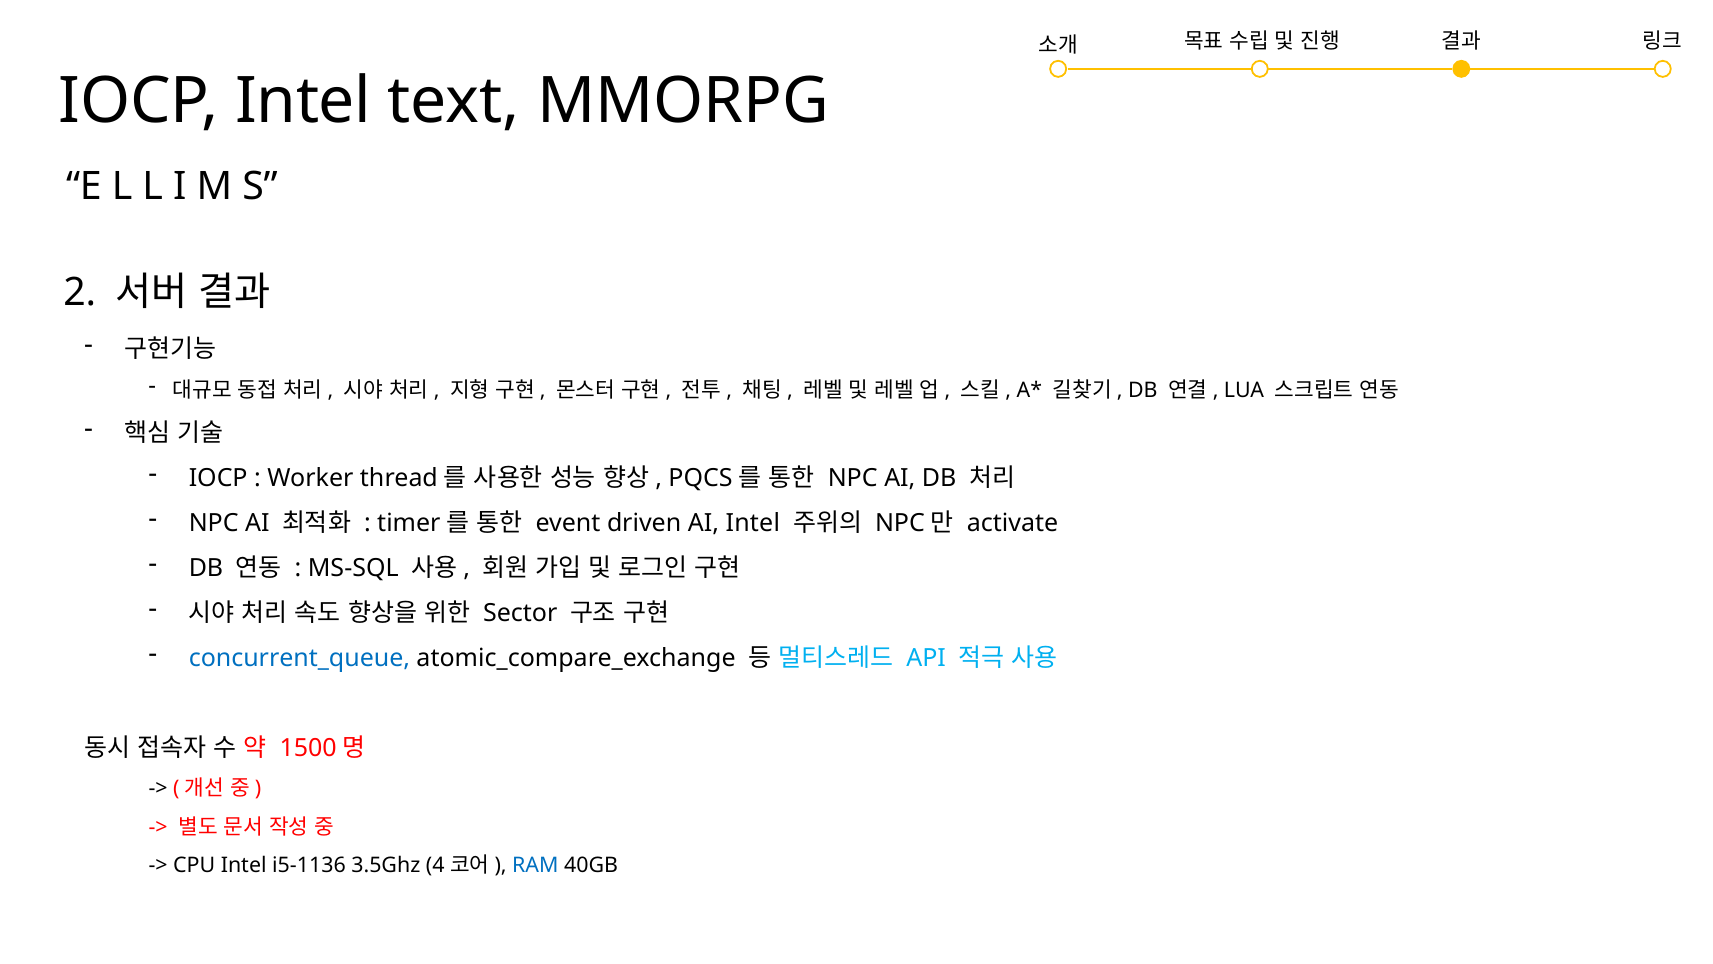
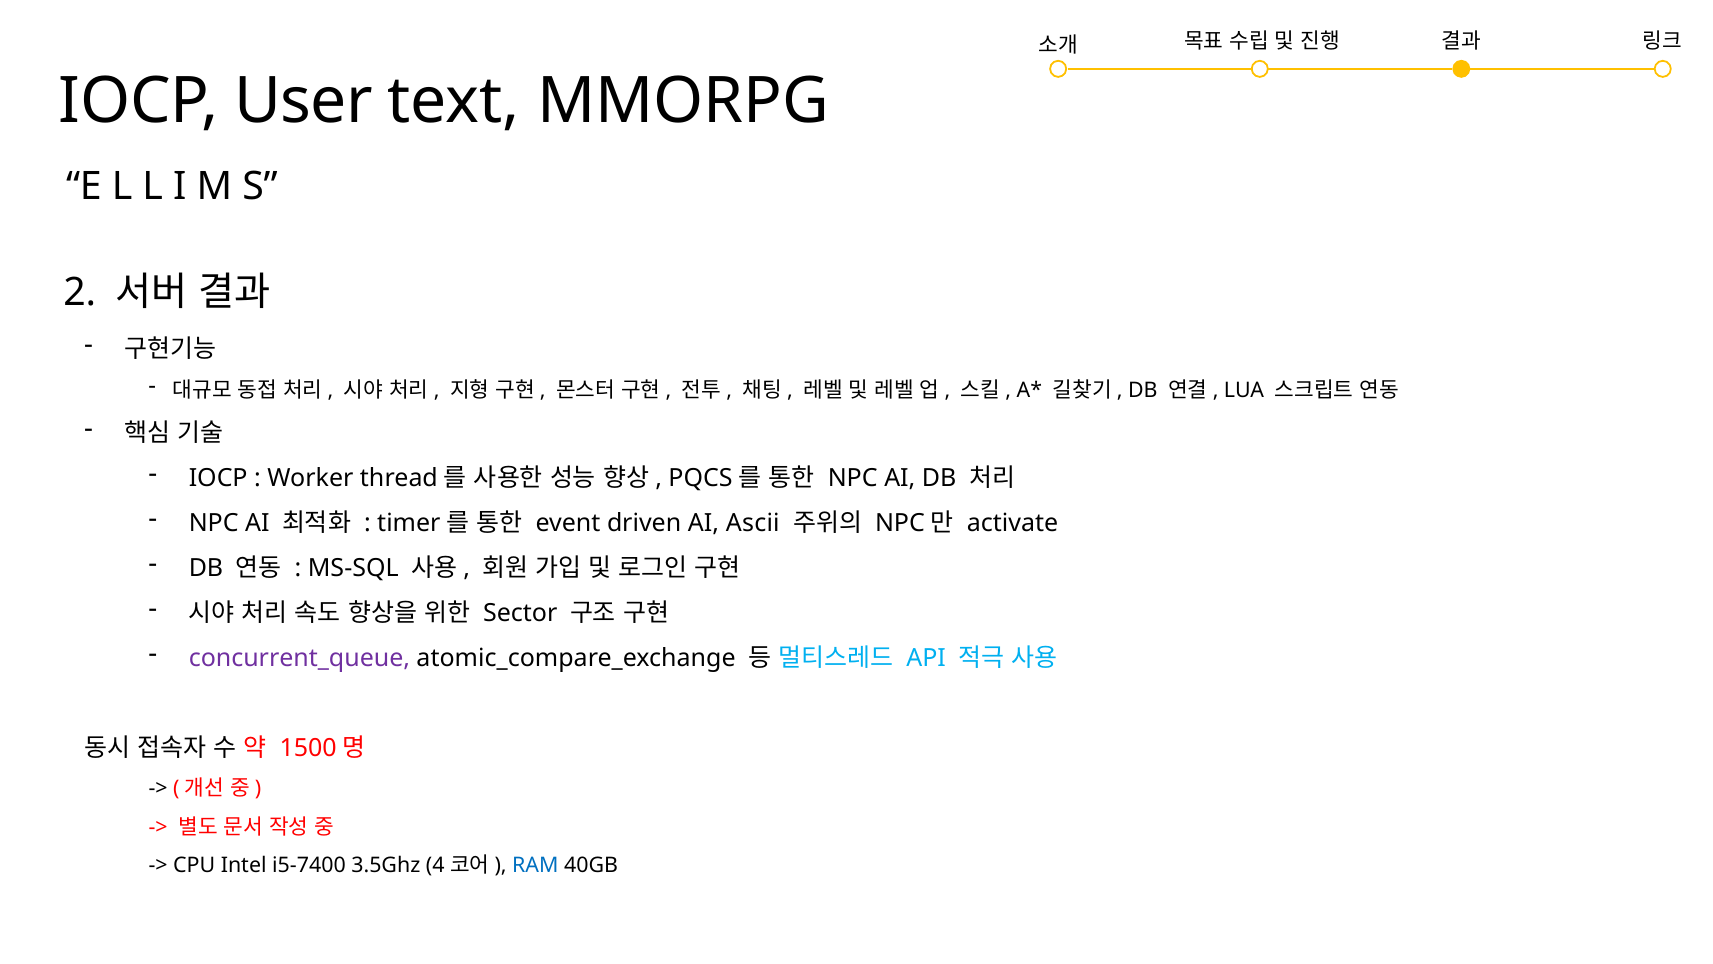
IOCP Intel: Intel -> User
AI Intel: Intel -> Ascii
concurrent_queue colour: blue -> purple
i5-1136: i5-1136 -> i5-7400
